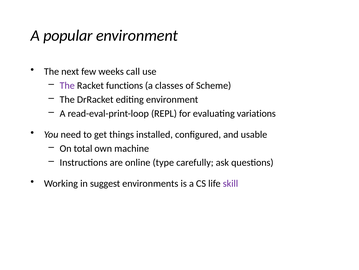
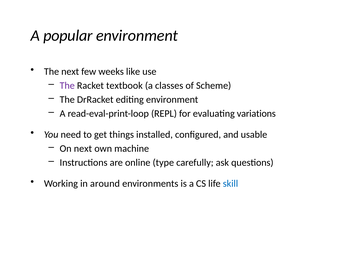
call: call -> like
functions: functions -> textbook
On total: total -> next
suggest: suggest -> around
skill colour: purple -> blue
